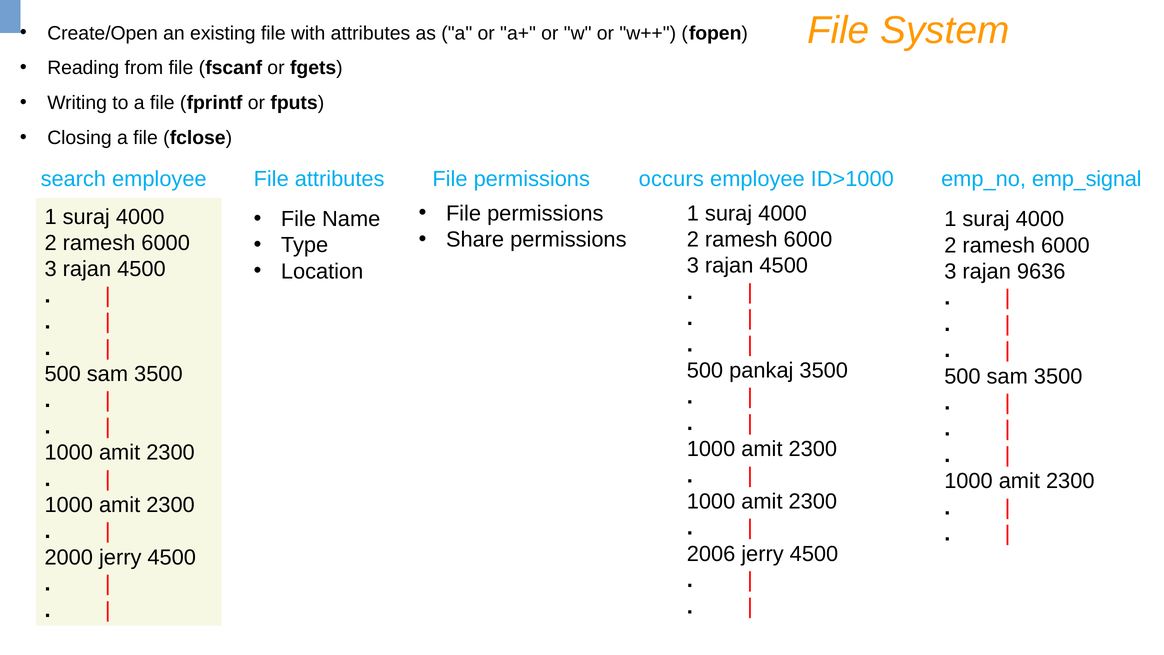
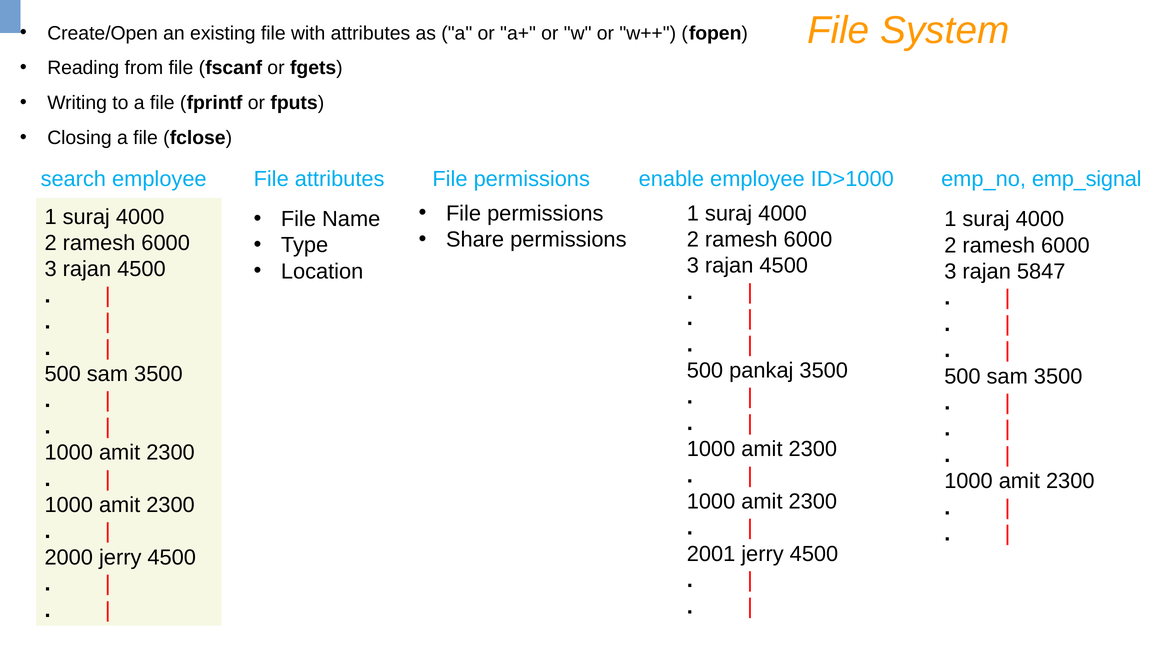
occurs: occurs -> enable
9636: 9636 -> 5847
2006: 2006 -> 2001
